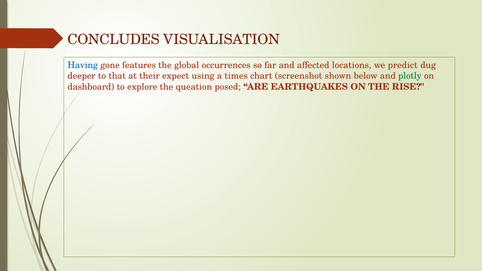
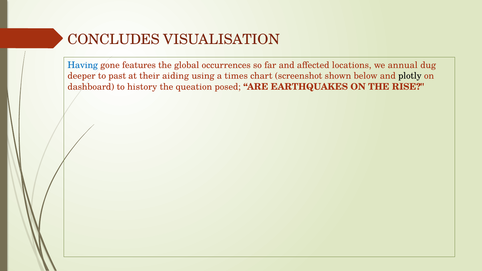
predict: predict -> annual
that: that -> past
expect: expect -> aiding
plotly colour: green -> black
explore: explore -> history
